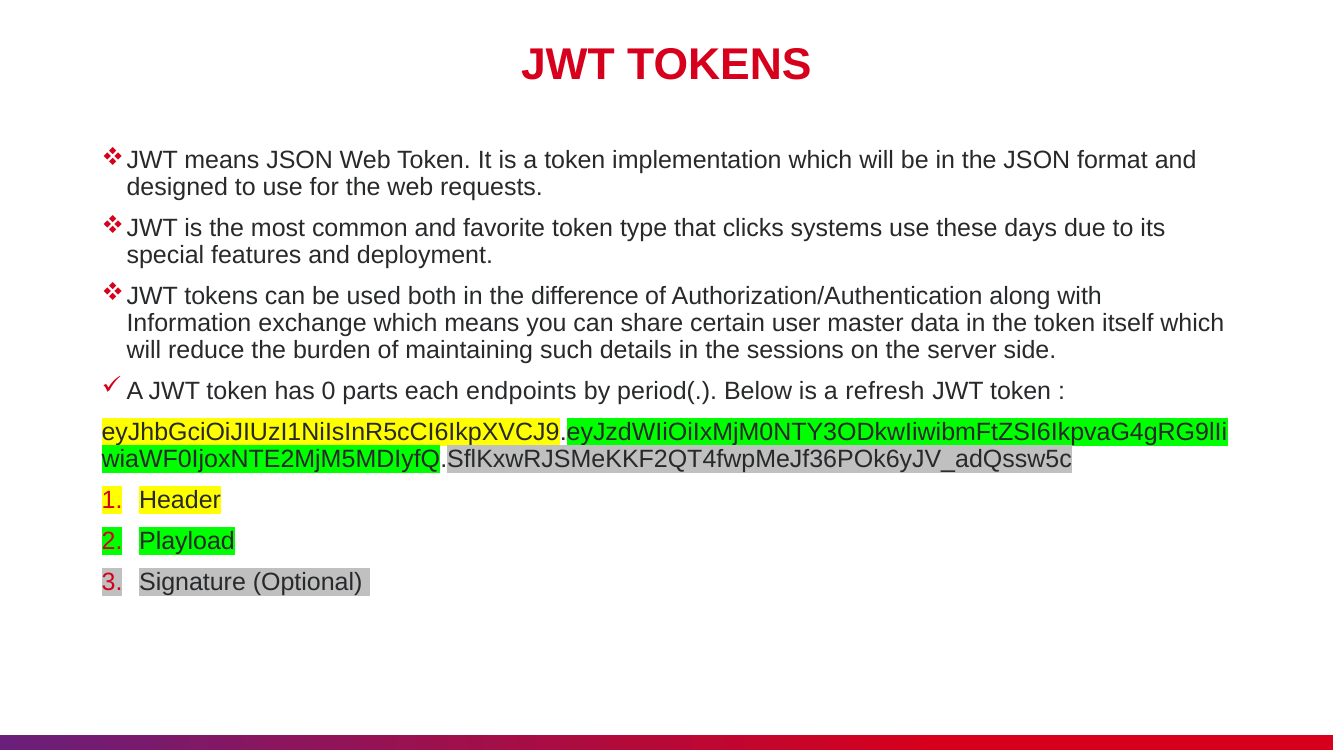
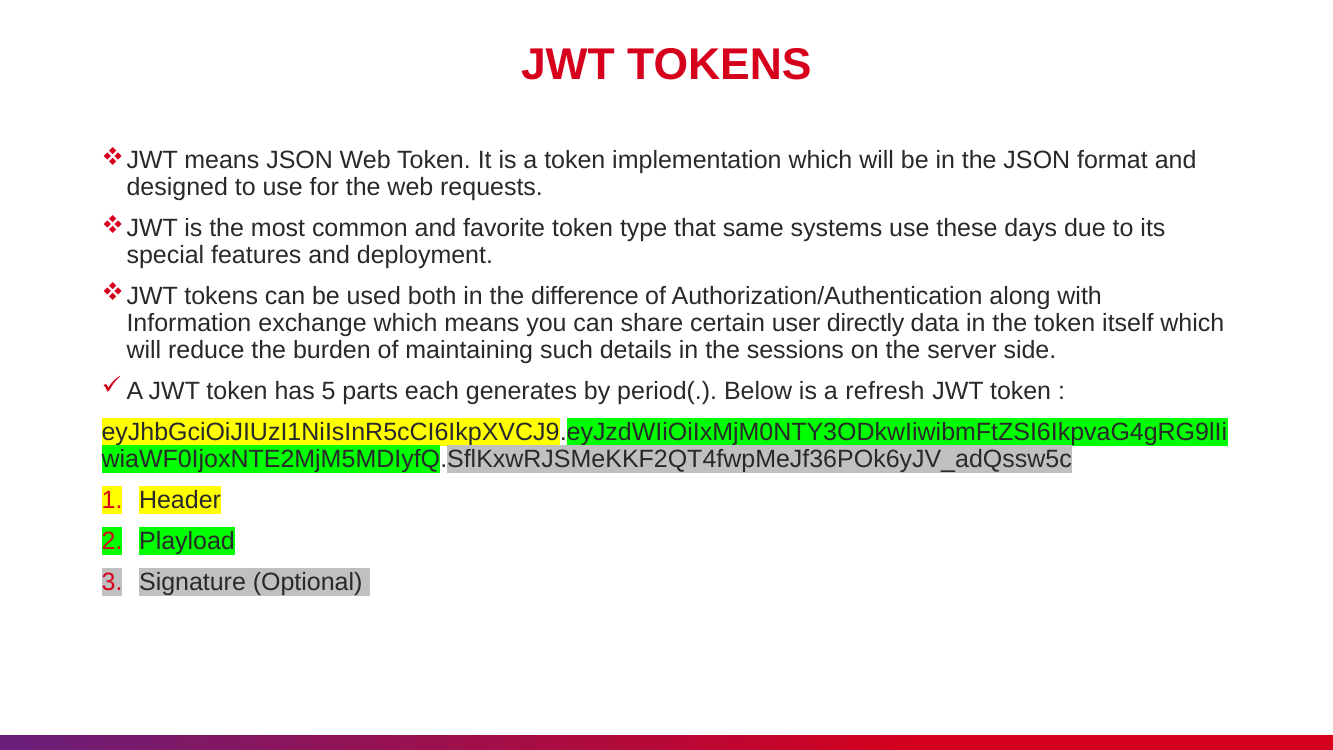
clicks: clicks -> same
master: master -> directly
0: 0 -> 5
endpoints: endpoints -> generates
